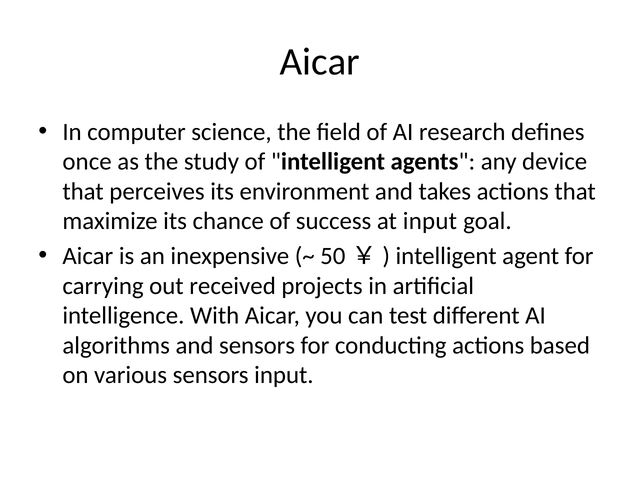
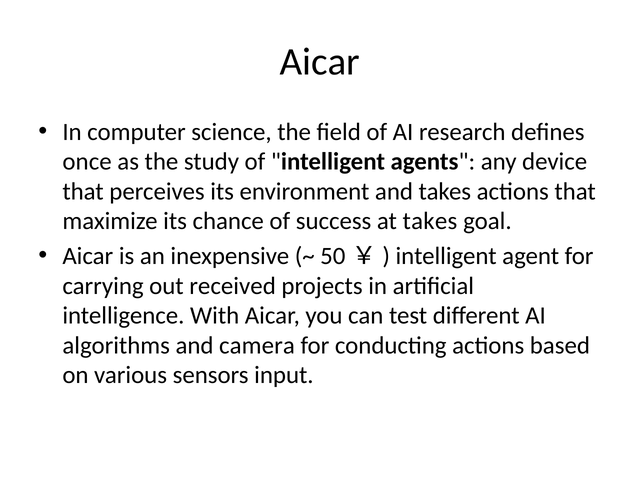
at input: input -> takes
and sensors: sensors -> camera
